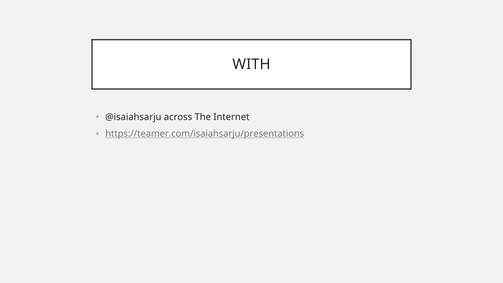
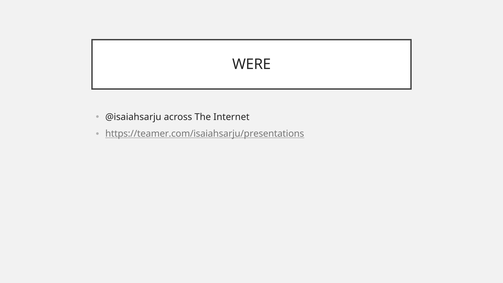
WITH: WITH -> WERE
